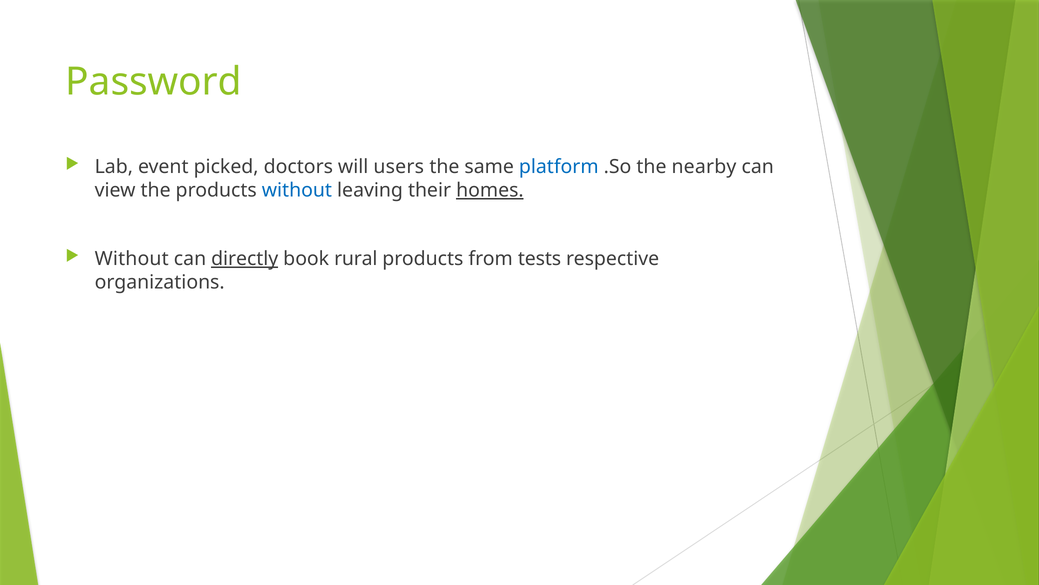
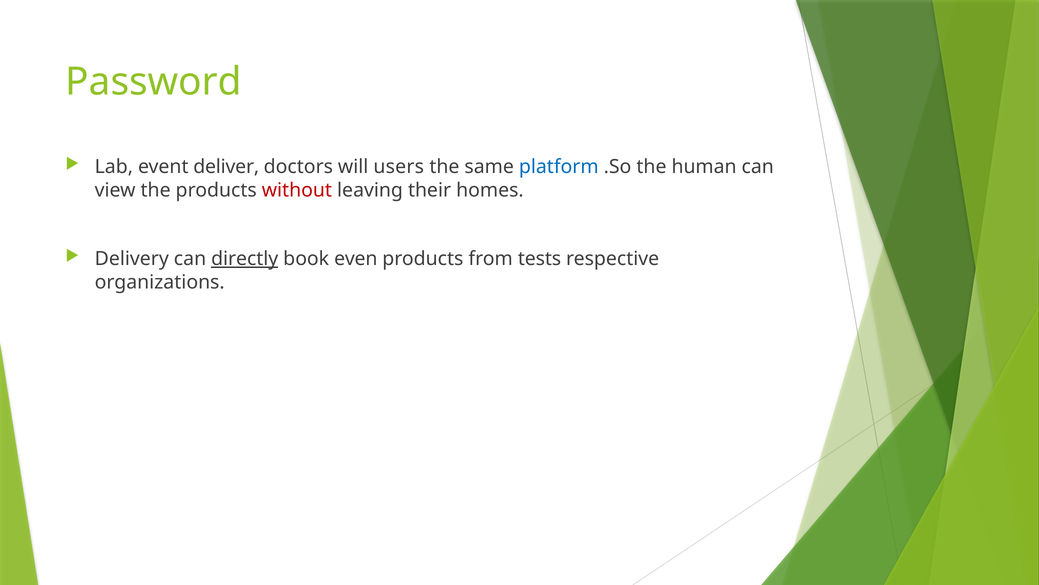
picked: picked -> deliver
nearby: nearby -> human
without at (297, 190) colour: blue -> red
homes underline: present -> none
Without at (132, 259): Without -> Delivery
rural: rural -> even
